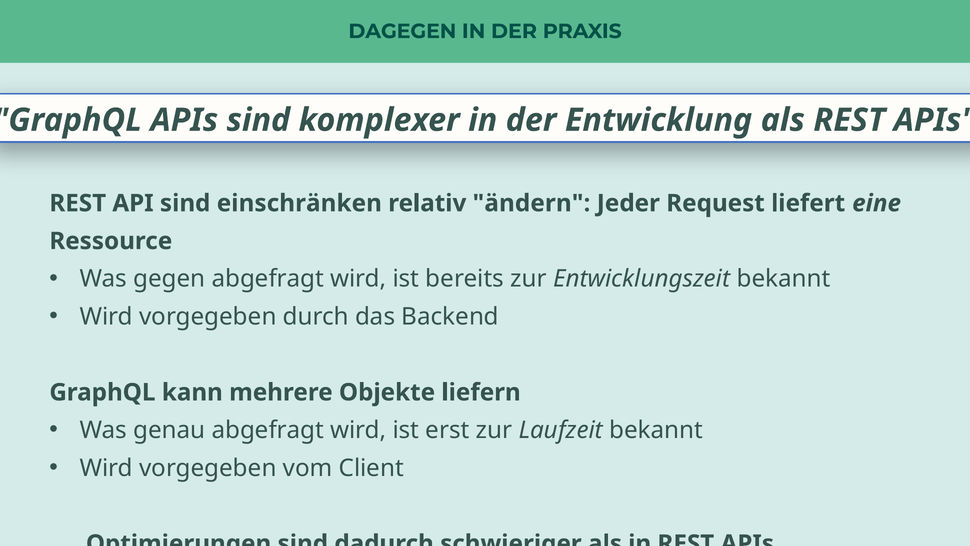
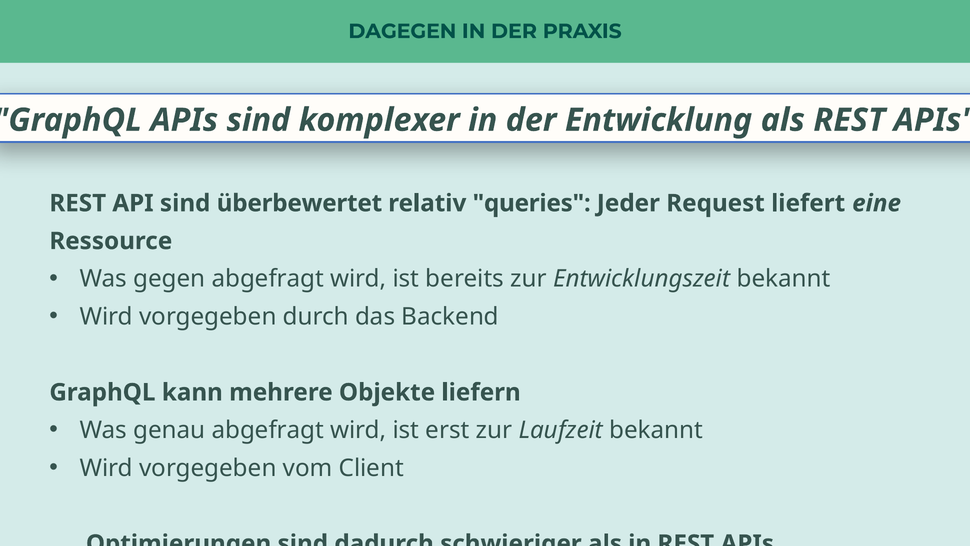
einschränken: einschränken -> überbewertet
ändern: ändern -> queries
